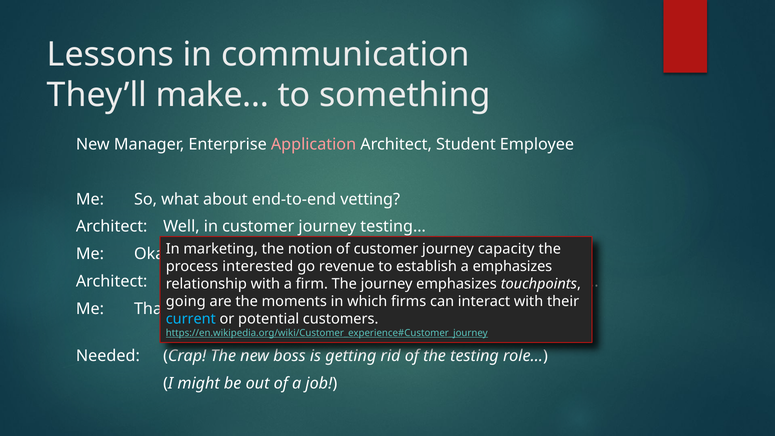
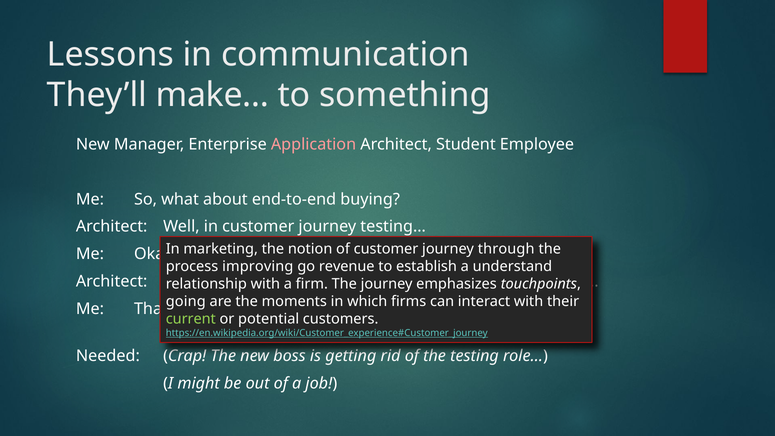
vetting: vetting -> buying
capacity: capacity -> through
interested: interested -> improving
a emphasizes: emphasizes -> understand
current colour: light blue -> light green
